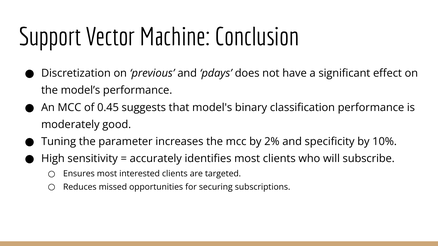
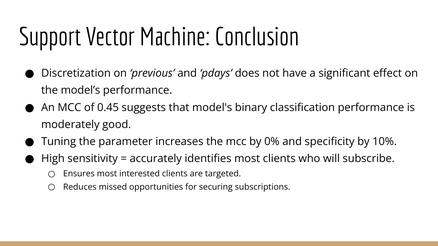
2%: 2% -> 0%
